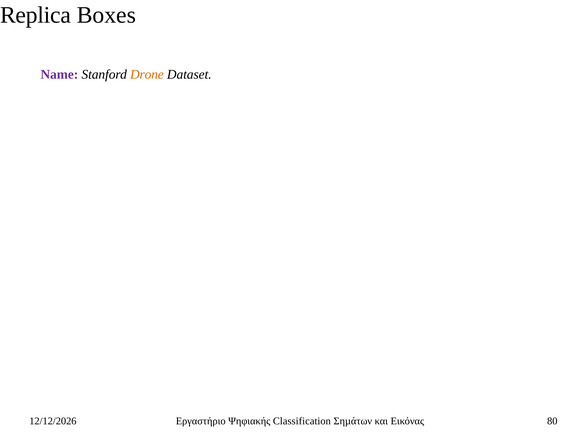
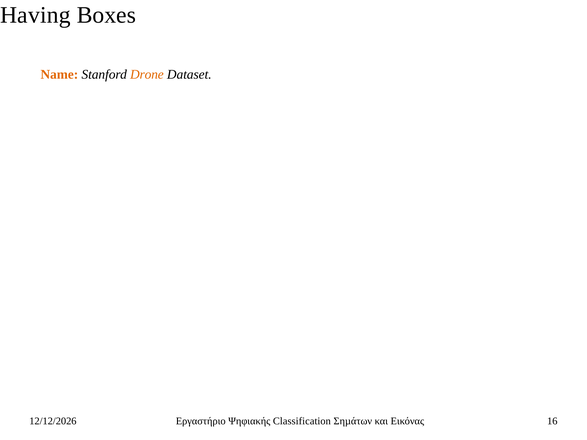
Replica: Replica -> Having
Name colour: purple -> orange
80: 80 -> 16
